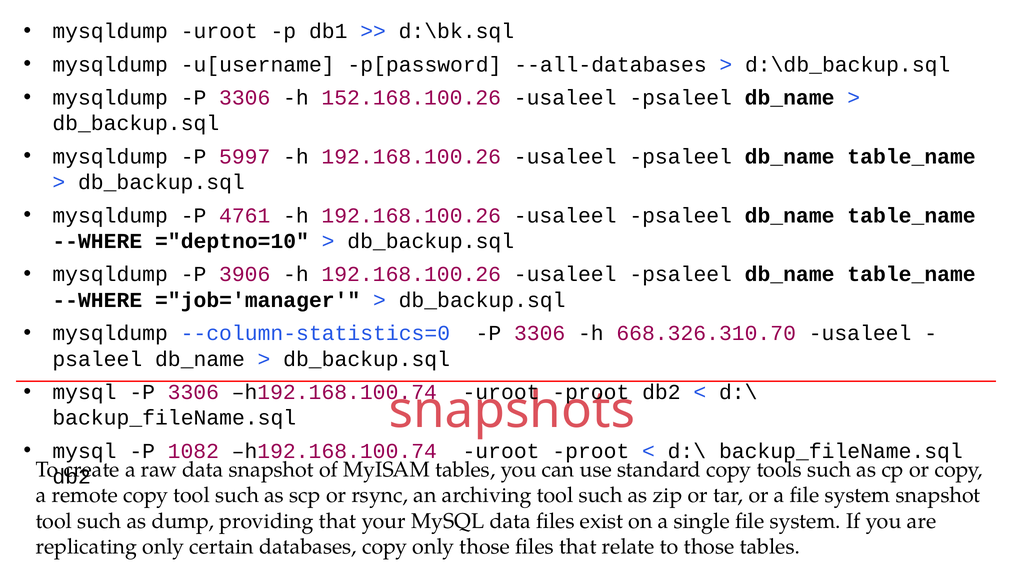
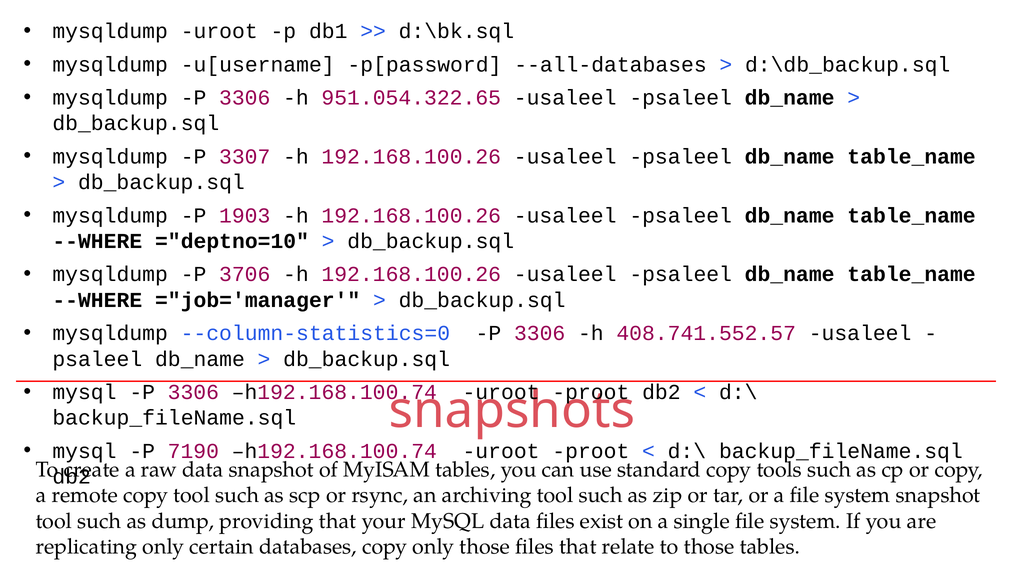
152.168.100.26: 152.168.100.26 -> 951.054.322.65
5997: 5997 -> 3307
4761: 4761 -> 1903
3906: 3906 -> 3706
668.326.310.70: 668.326.310.70 -> 408.741.552.57
1082: 1082 -> 7190
